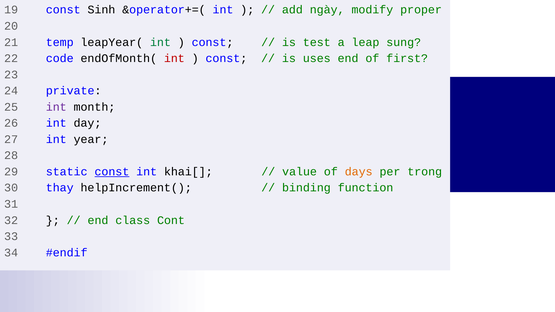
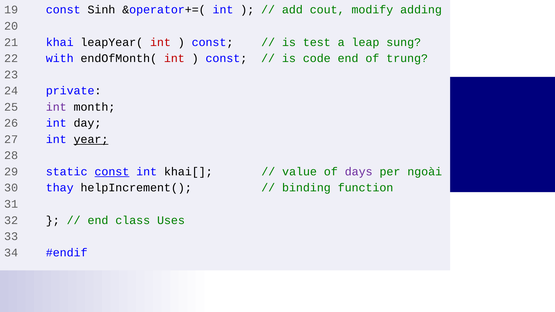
ngày: ngày -> cout
proper: proper -> adding
temp: temp -> khai
int at (160, 42) colour: green -> red
code: code -> with
uses: uses -> code
first: first -> trung
year underline: none -> present
days colour: orange -> purple
trong: trong -> ngoài
Cont: Cont -> Uses
